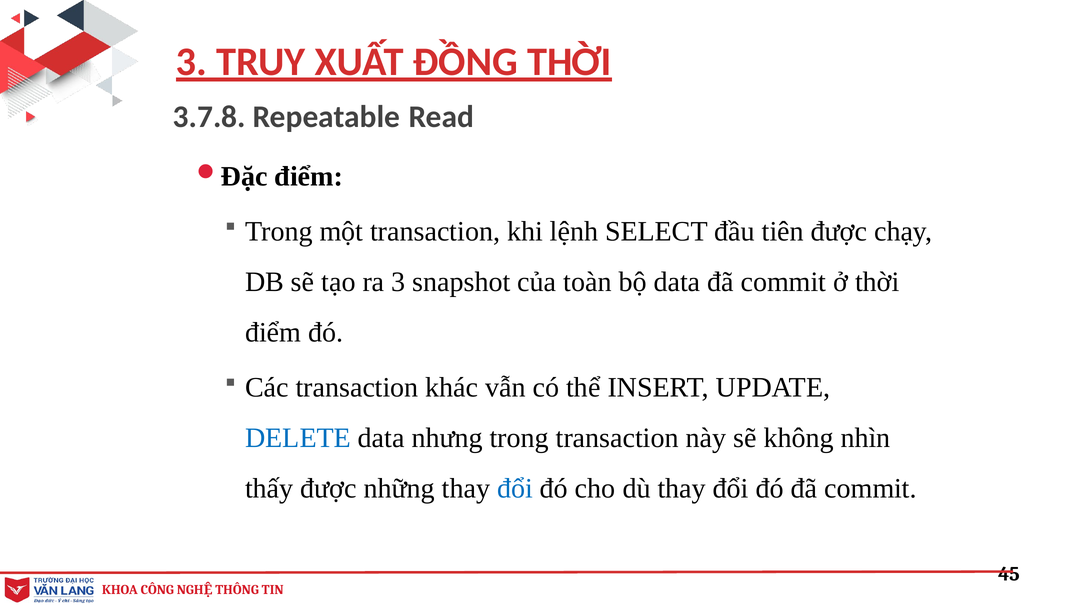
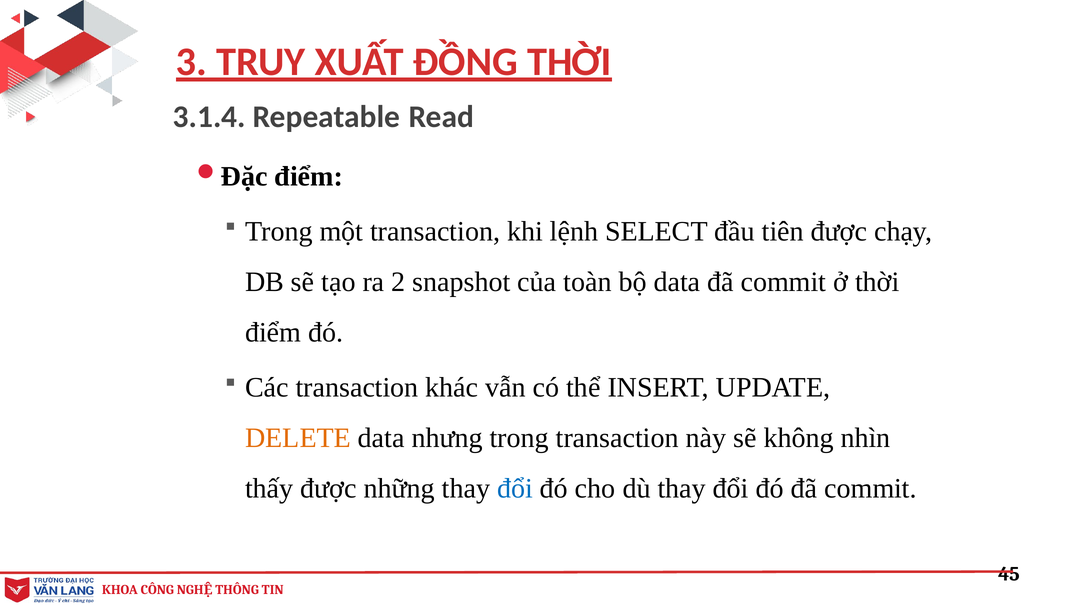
3.7.8: 3.7.8 -> 3.1.4
ra 3: 3 -> 2
DELETE colour: blue -> orange
